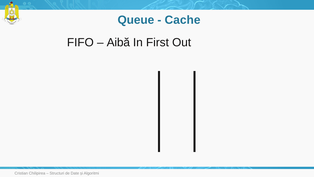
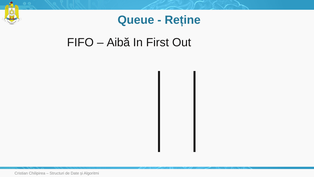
Cache: Cache -> Reține
